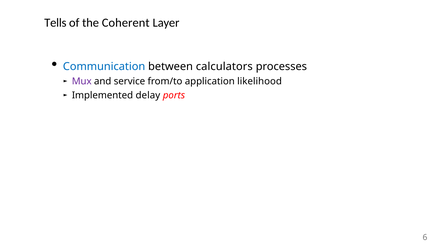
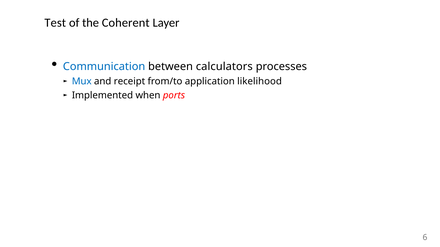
Tells: Tells -> Test
Mux colour: purple -> blue
service: service -> receipt
delay: delay -> when
